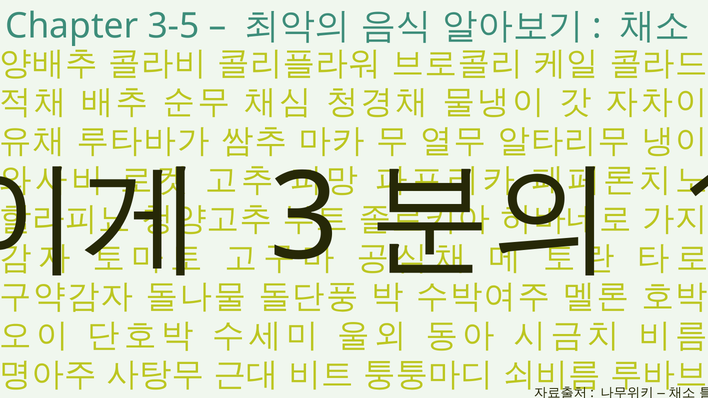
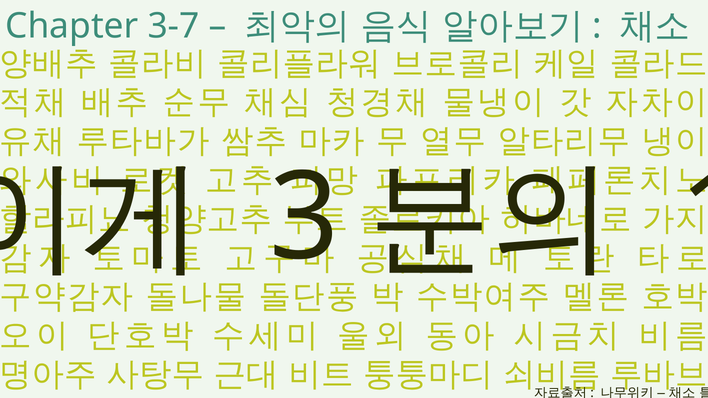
3-5: 3-5 -> 3-7
